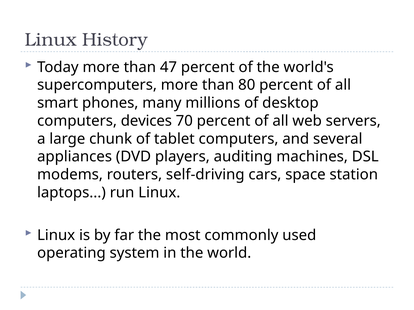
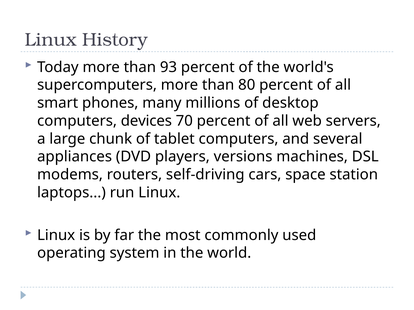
47: 47 -> 93
auditing: auditing -> versions
